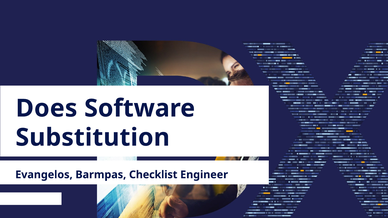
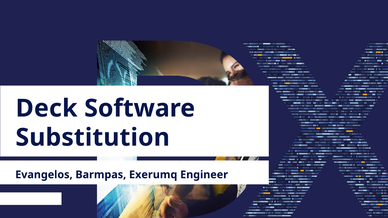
Does: Does -> Deck
Checklist: Checklist -> Exerumq
